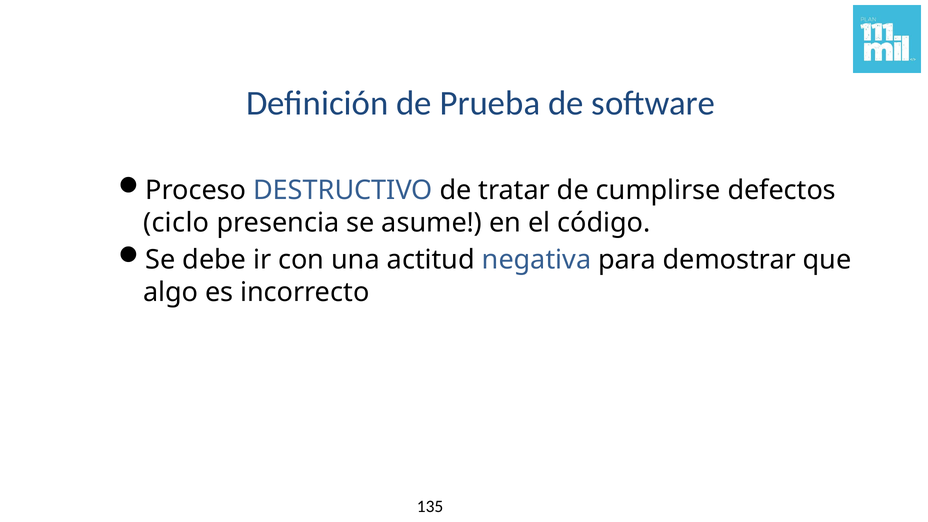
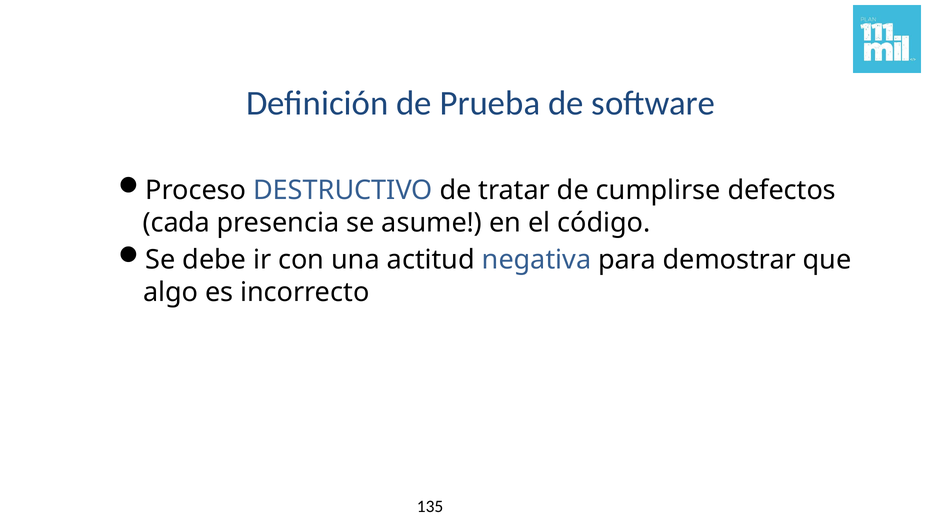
ciclo: ciclo -> cada
